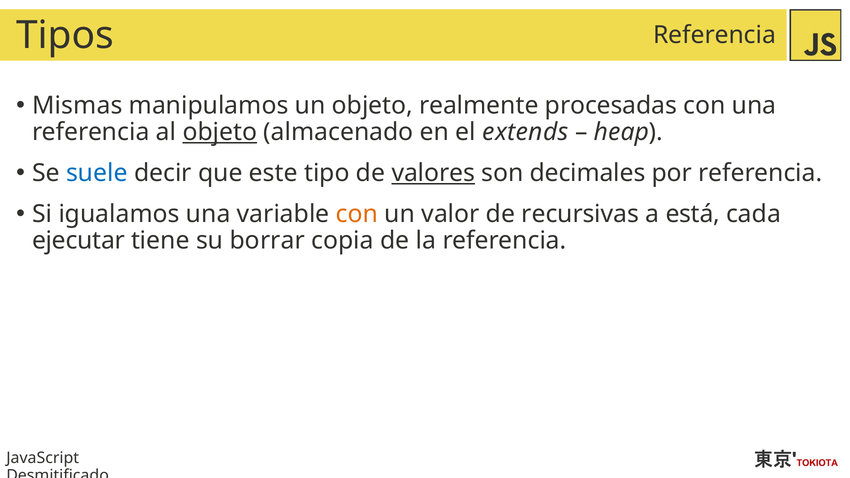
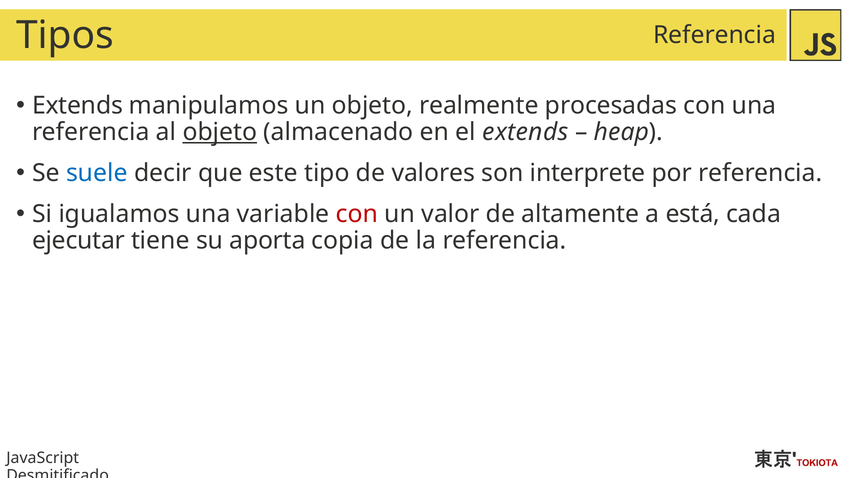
Mismas at (77, 105): Mismas -> Extends
valores underline: present -> none
decimales: decimales -> interprete
con at (357, 214) colour: orange -> red
recursivas: recursivas -> altamente
borrar: borrar -> aporta
